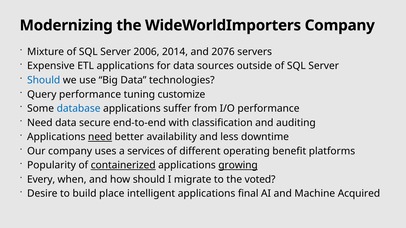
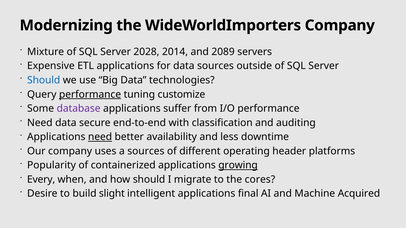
2006: 2006 -> 2028
2076: 2076 -> 2089
performance at (90, 94) underline: none -> present
database colour: blue -> purple
a services: services -> sources
benefit: benefit -> header
containerized underline: present -> none
voted: voted -> cores
place: place -> slight
